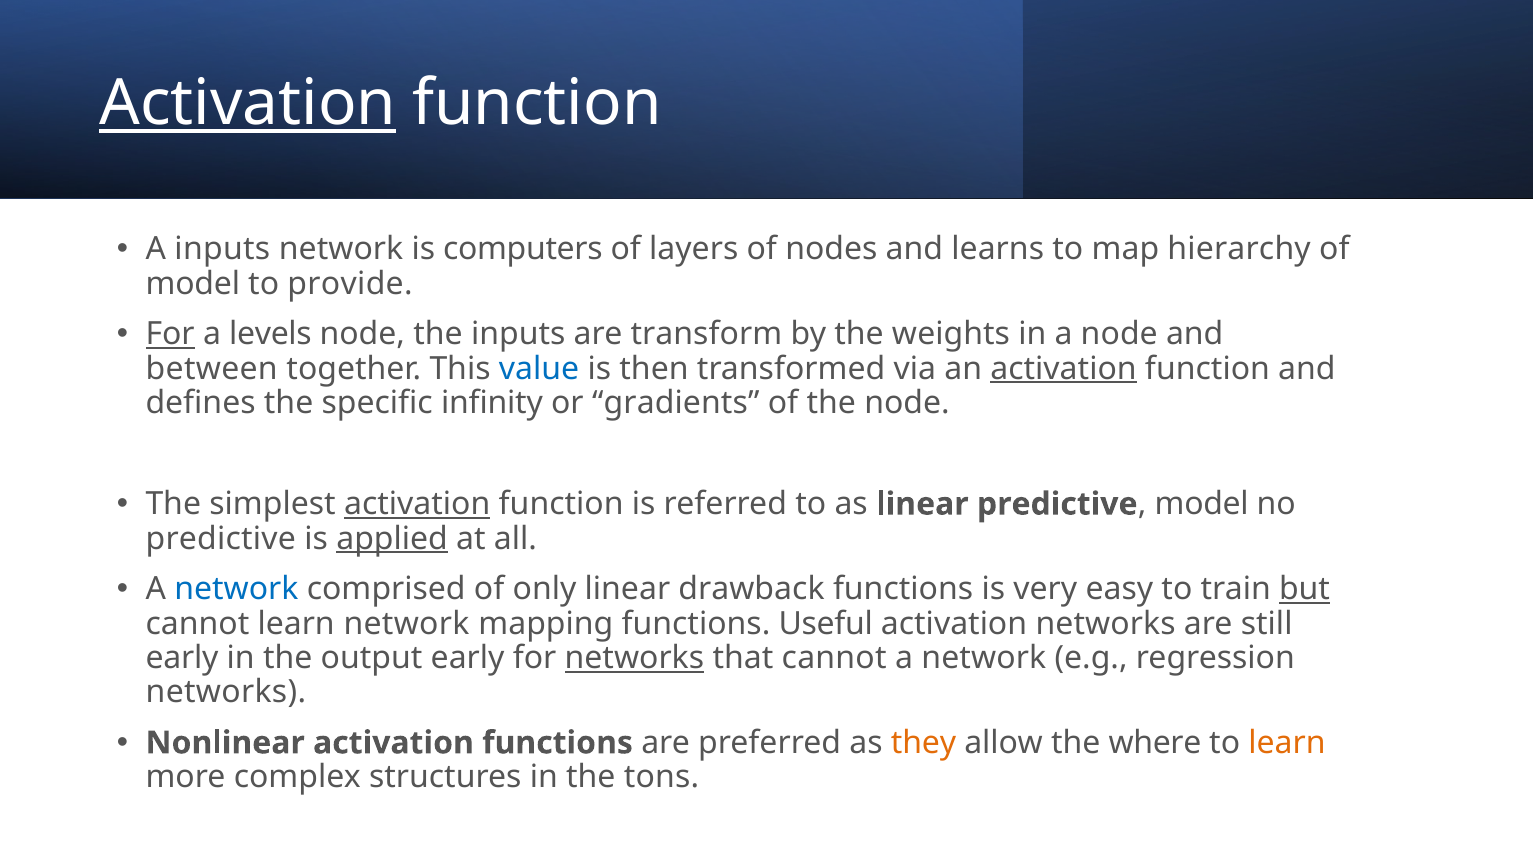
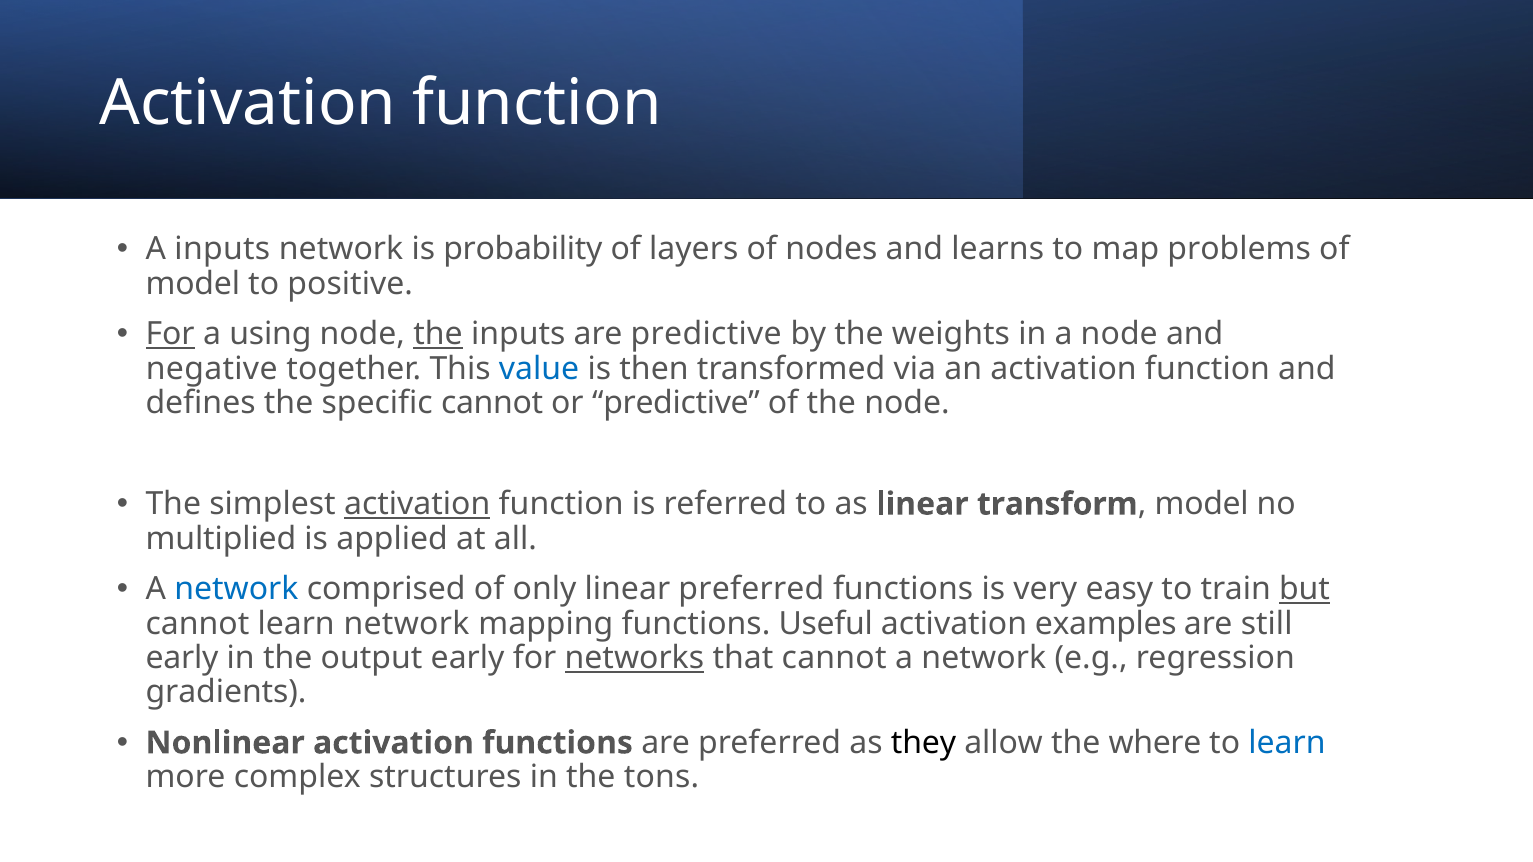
Activation at (248, 104) underline: present -> none
computers: computers -> probability
hierarchy: hierarchy -> problems
provide: provide -> positive
levels: levels -> using
the at (438, 334) underline: none -> present
are transform: transform -> predictive
between: between -> negative
activation at (1063, 369) underline: present -> none
specific infinity: infinity -> cannot
or gradients: gradients -> predictive
linear predictive: predictive -> transform
predictive at (221, 539): predictive -> multiplied
applied underline: present -> none
linear drawback: drawback -> preferred
activation networks: networks -> examples
networks at (226, 693): networks -> gradients
they colour: orange -> black
learn at (1287, 743) colour: orange -> blue
